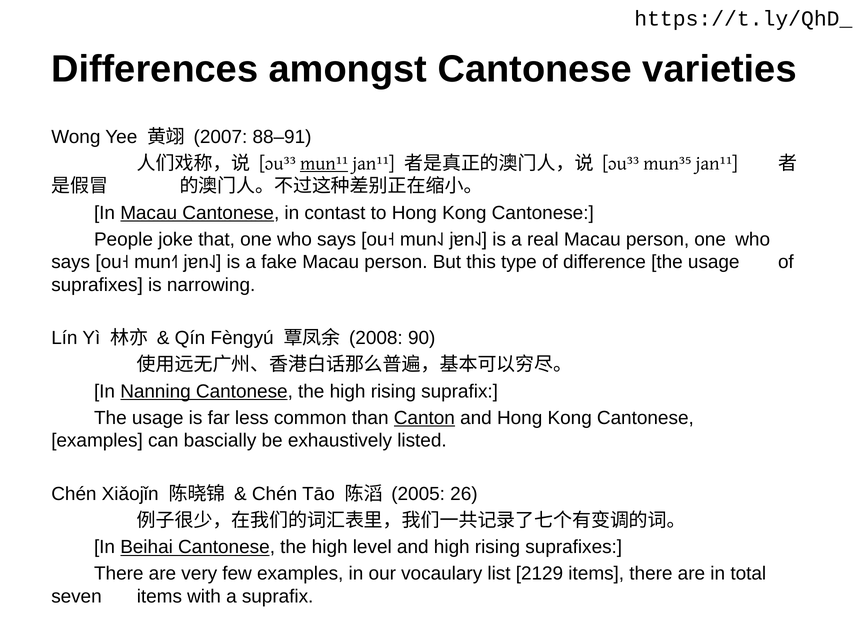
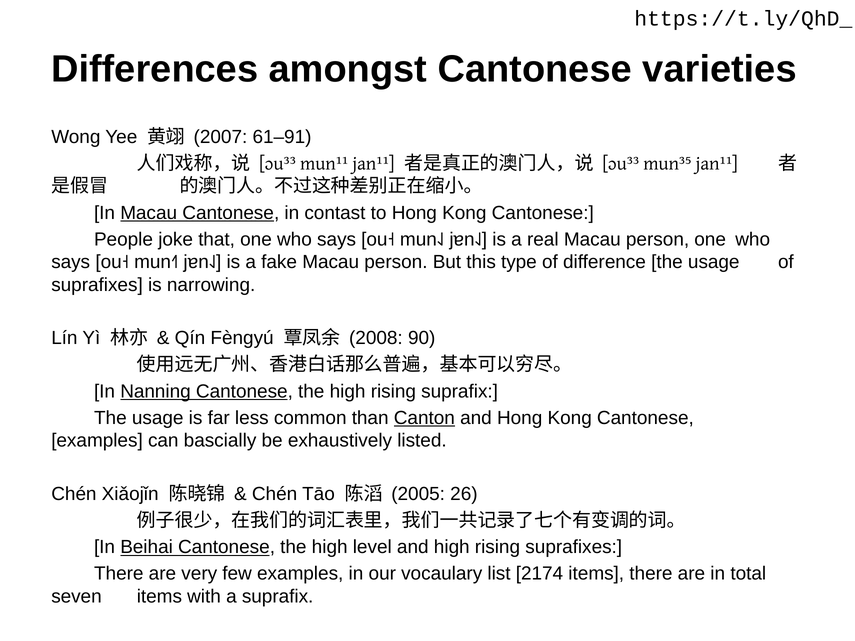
88–91: 88–91 -> 61–91
mun¹¹ underline: present -> none
2129: 2129 -> 2174
